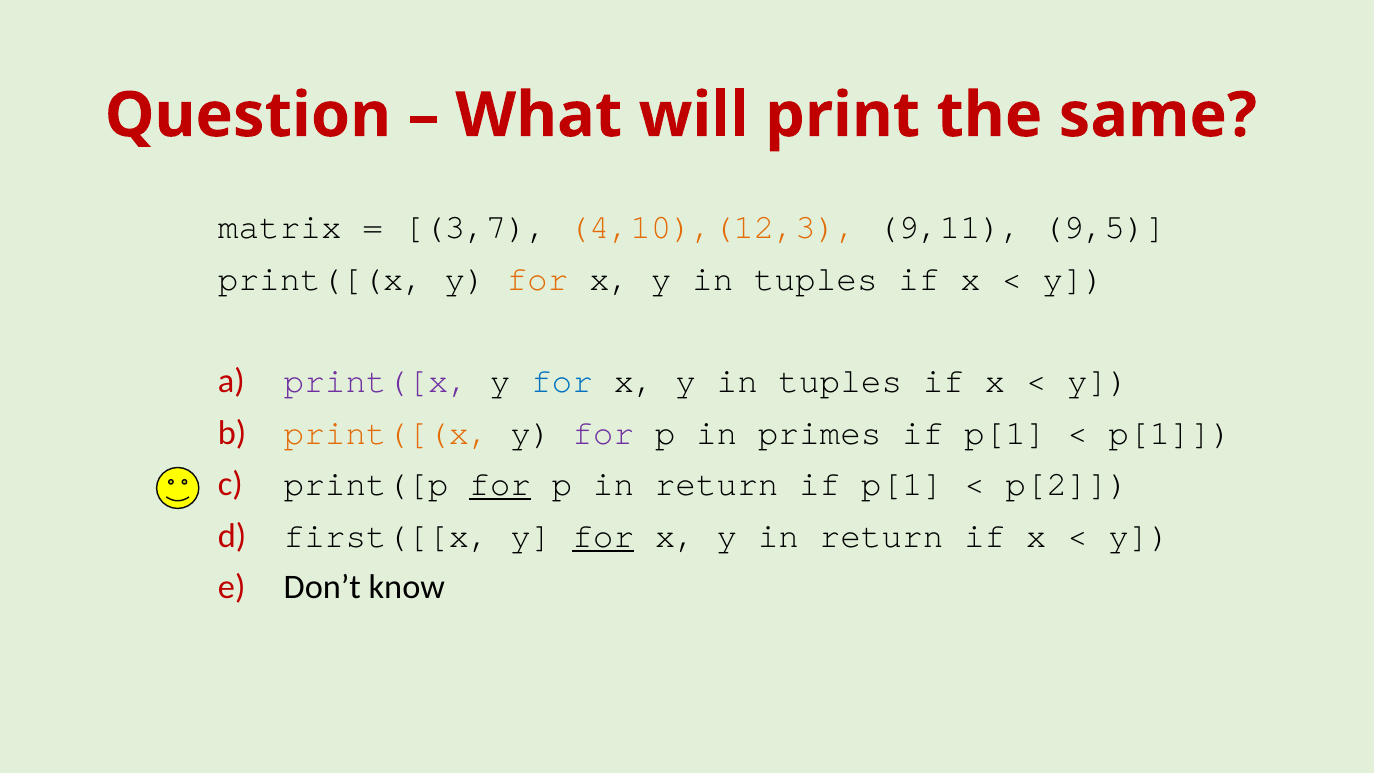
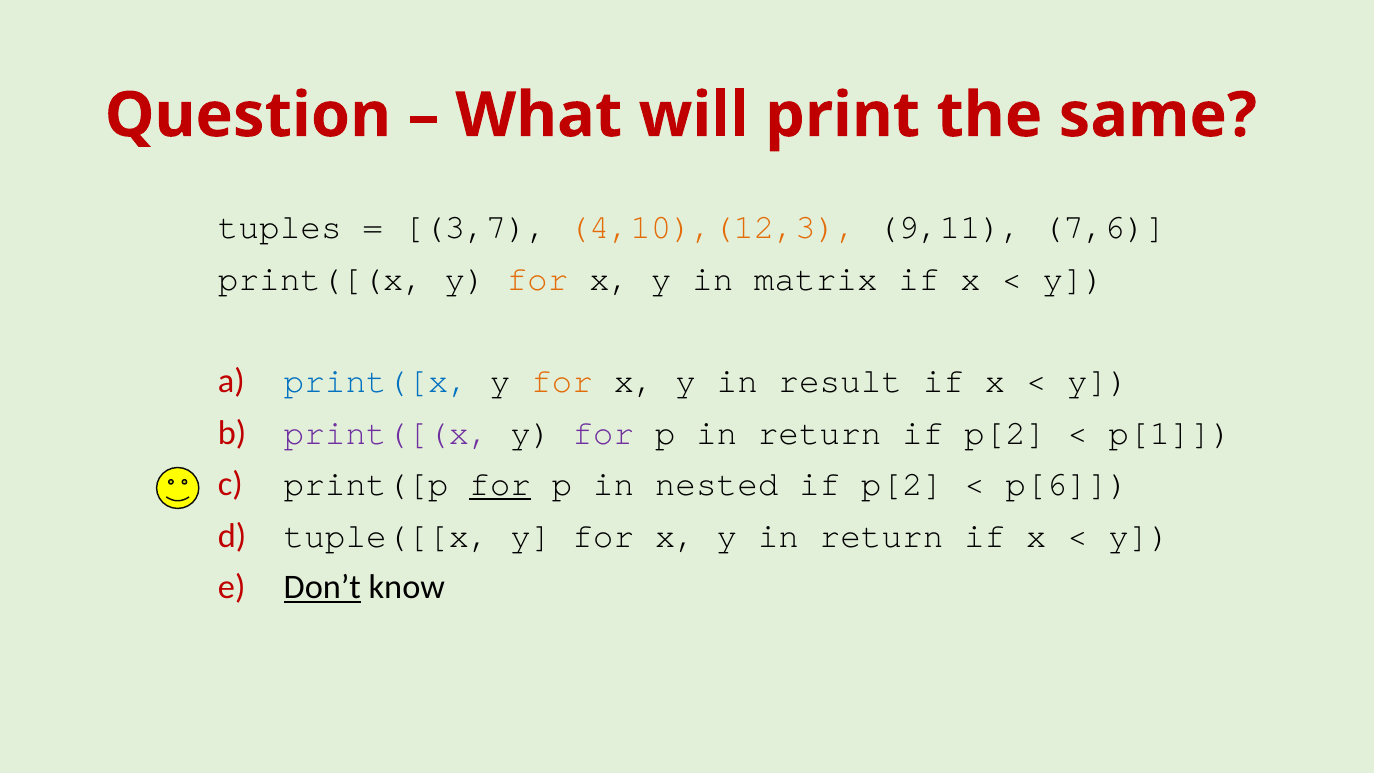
matrix: matrix -> tuples
9,5: 9,5 -> 7,6
tuples at (816, 279): tuples -> matrix
print([x colour: purple -> blue
for at (562, 382) colour: blue -> orange
tuples at (840, 382): tuples -> result
print([(x at (387, 433) colour: orange -> purple
p in primes: primes -> return
p[1 at (1005, 433): p[1 -> p[2
p in return: return -> nested
p[1 at (902, 484): p[1 -> p[2
p[2: p[2 -> p[6
first([[x: first([[x -> tuple([[x
for at (603, 536) underline: present -> none
Don’t underline: none -> present
